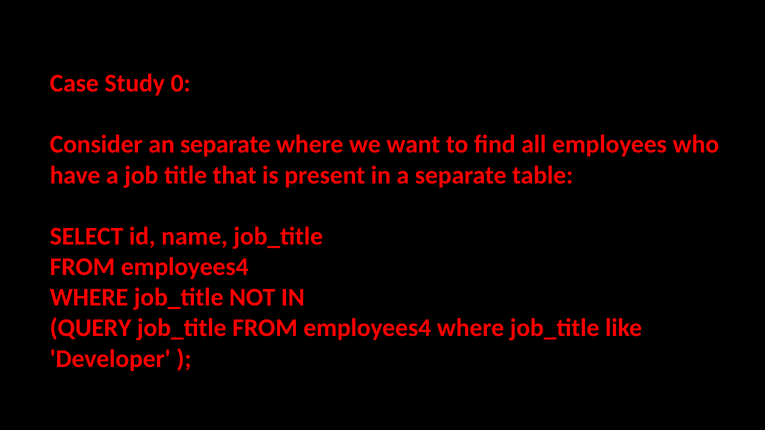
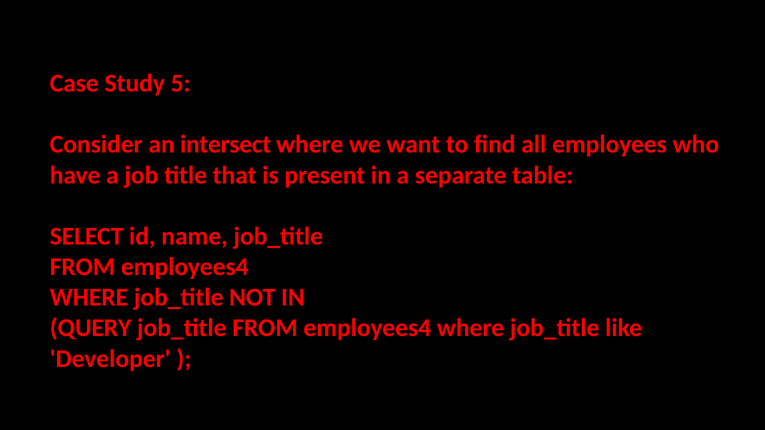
0: 0 -> 5
an separate: separate -> intersect
